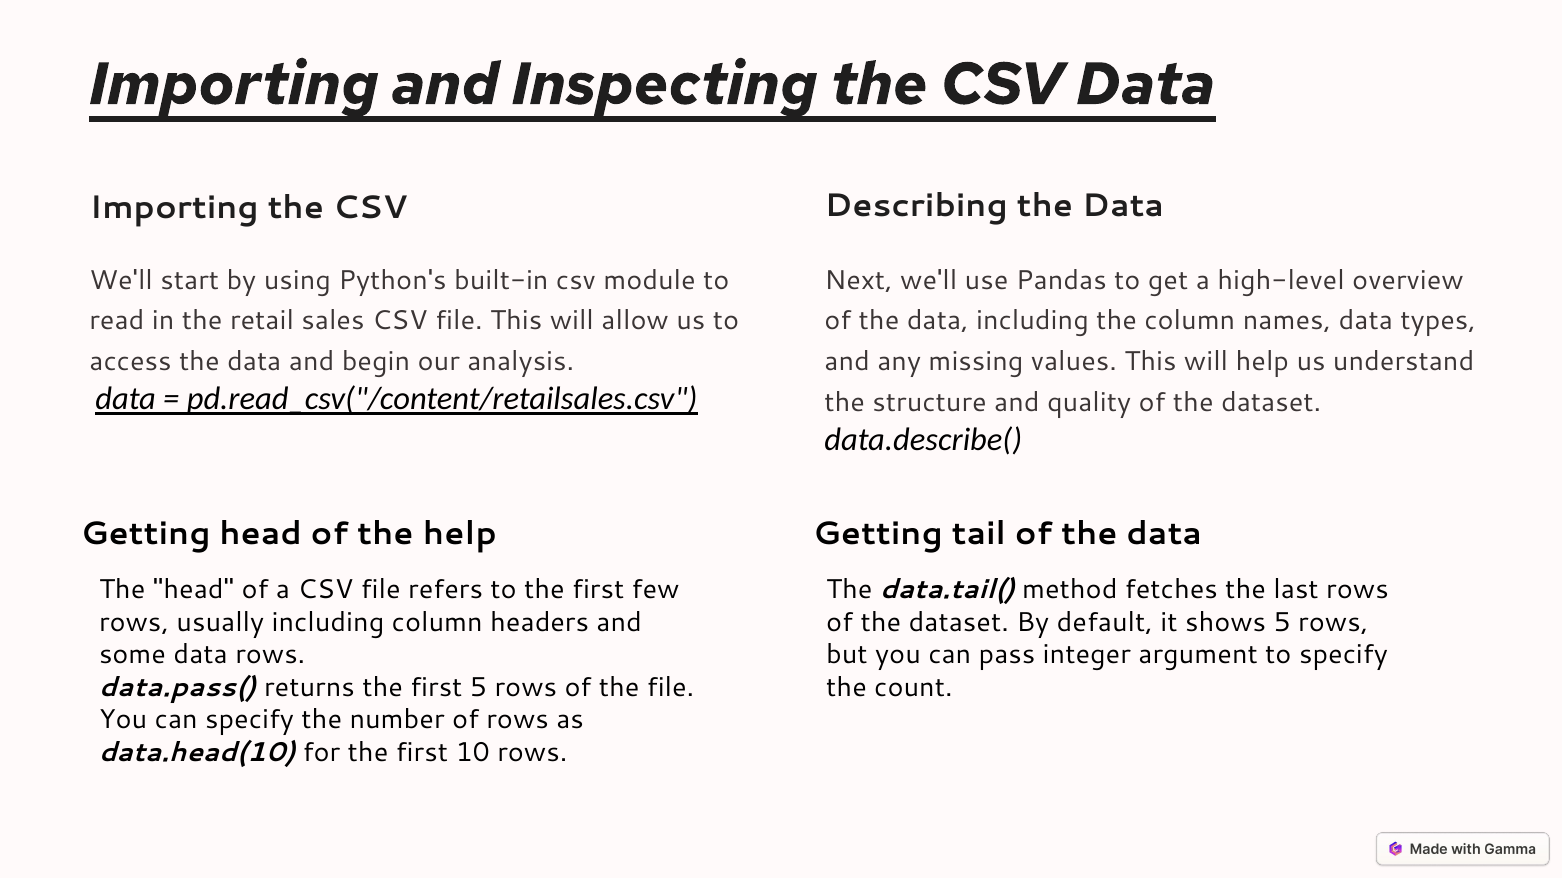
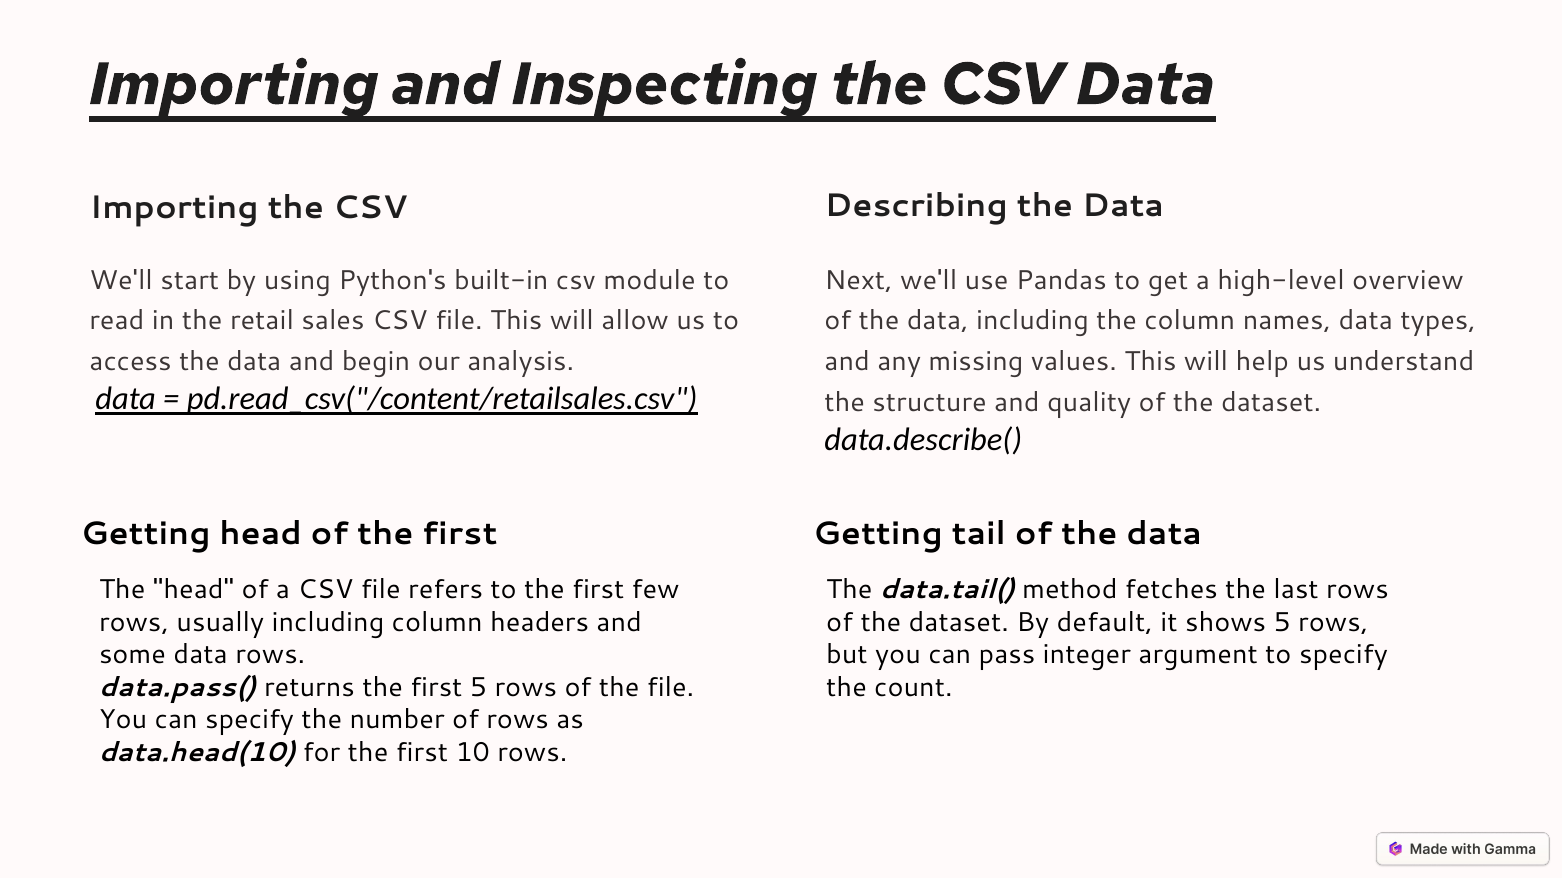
of the help: help -> first
